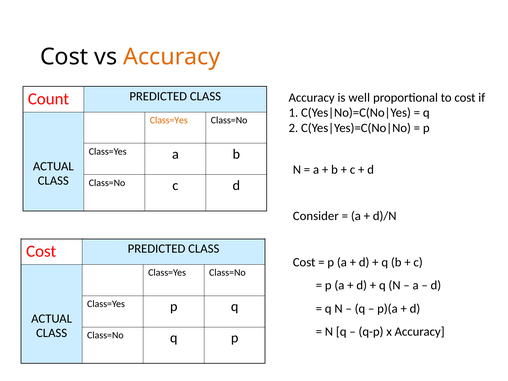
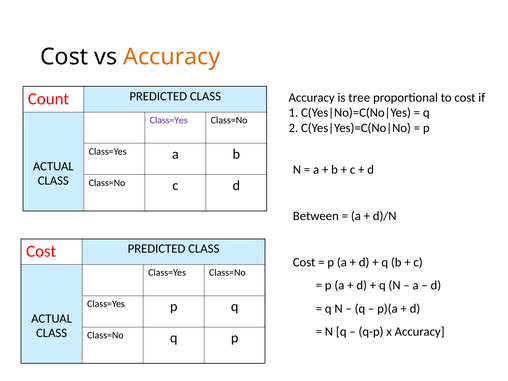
well: well -> tree
Class=Yes at (169, 120) colour: orange -> purple
Consider: Consider -> Between
